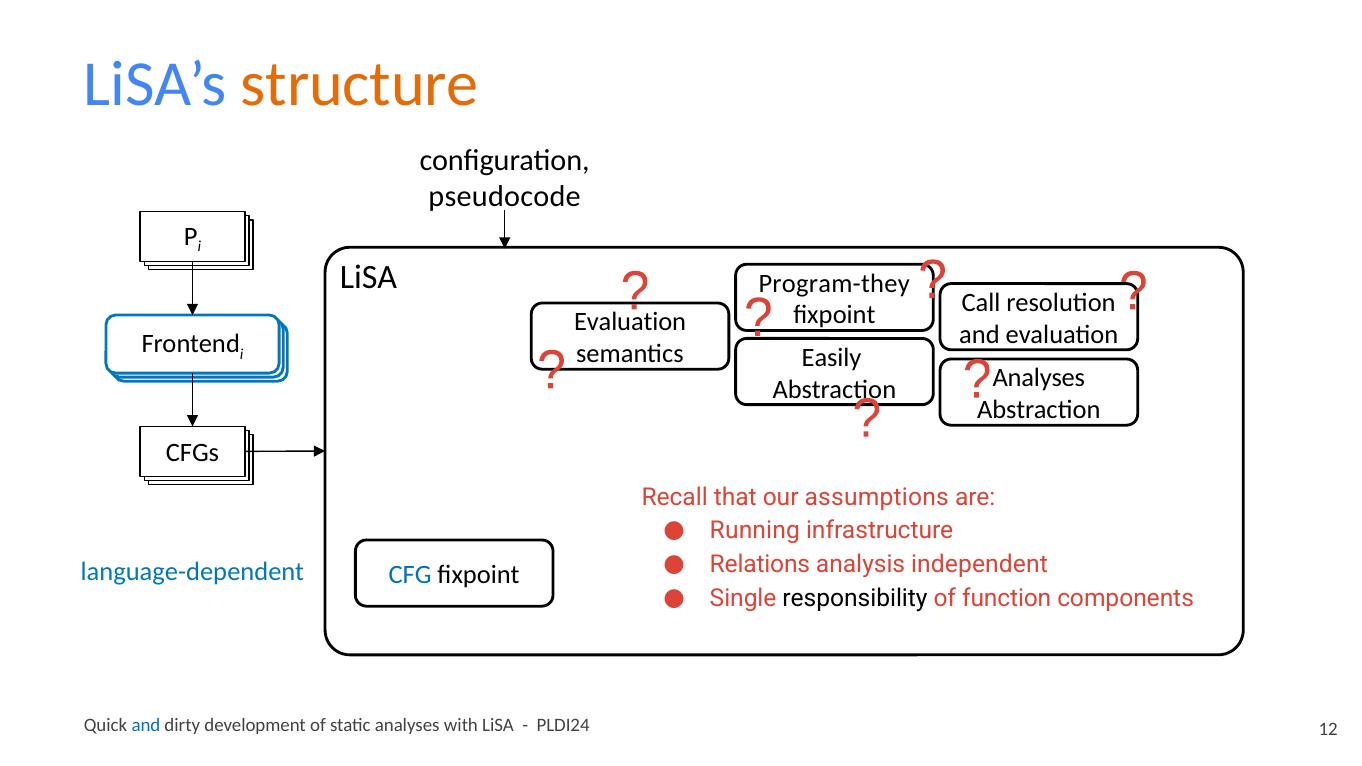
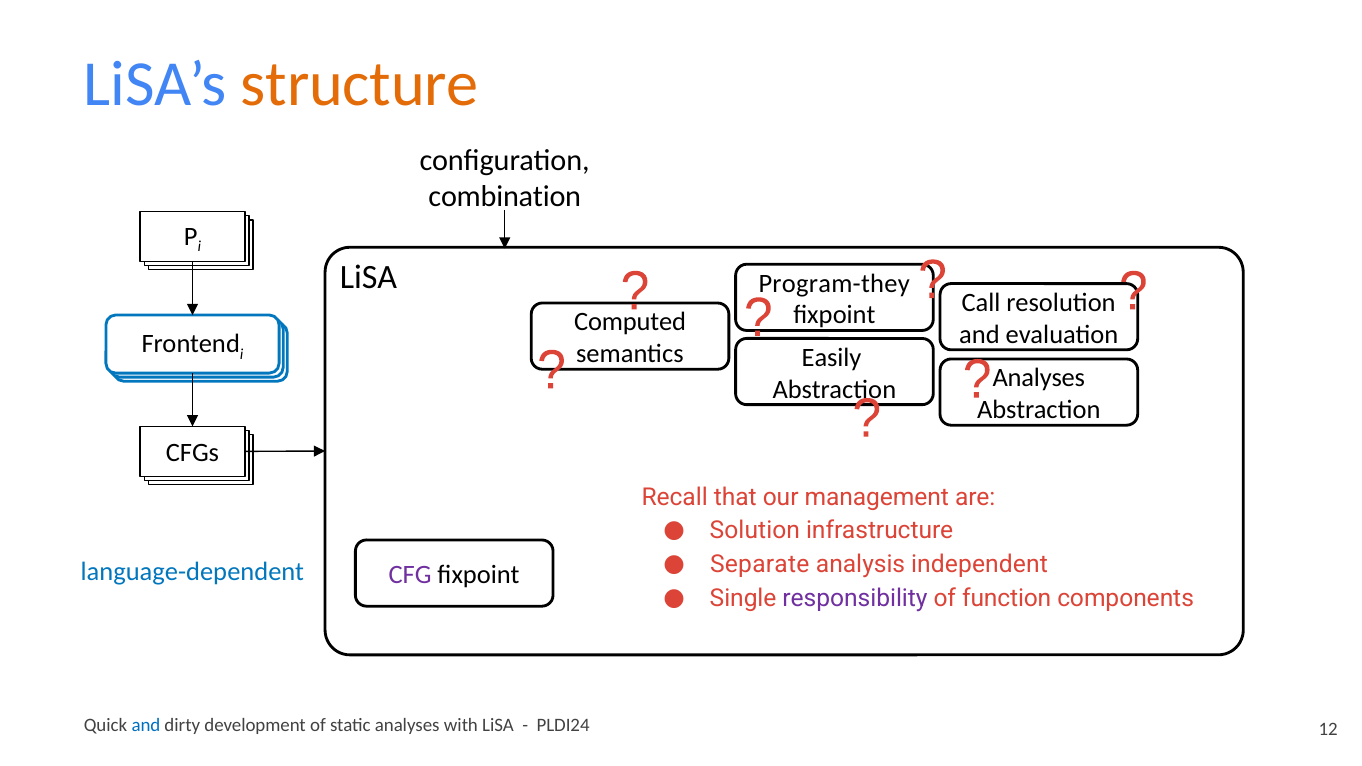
pseudocode: pseudocode -> combination
Evaluation at (630, 322): Evaluation -> Computed
assumptions: assumptions -> management
Running: Running -> Solution
Relations: Relations -> Separate
CFG colour: blue -> purple
responsibility colour: black -> purple
